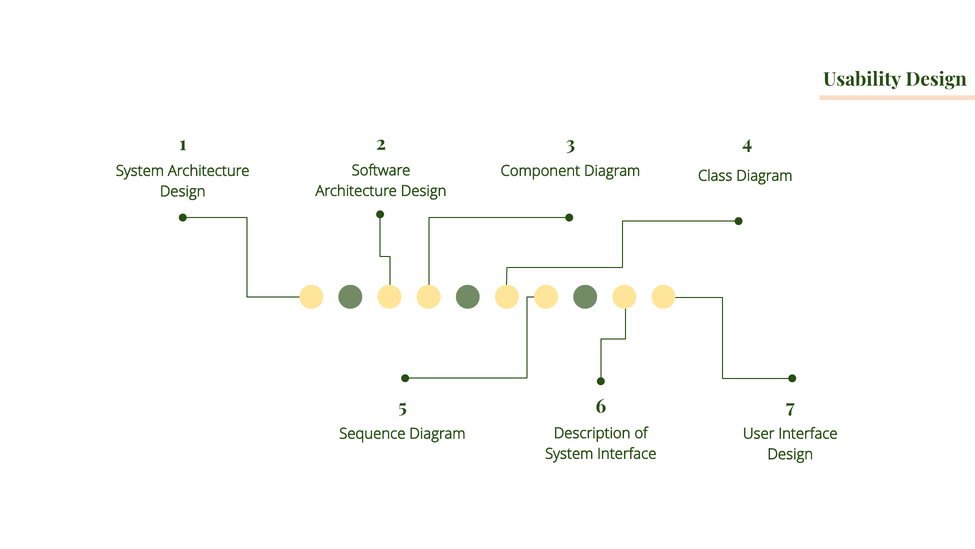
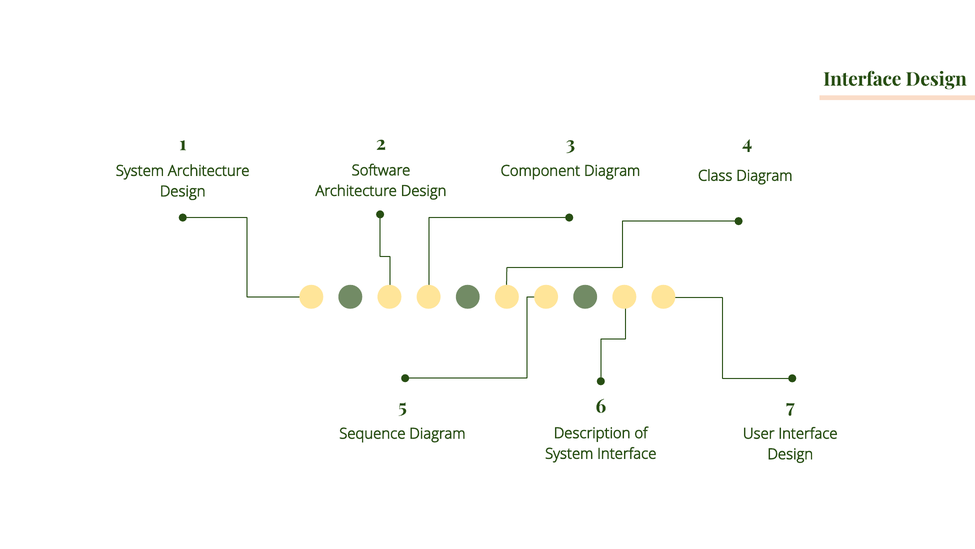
Usability at (862, 79): Usability -> Interface
